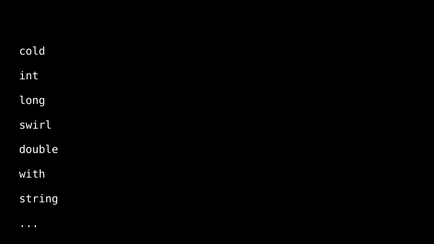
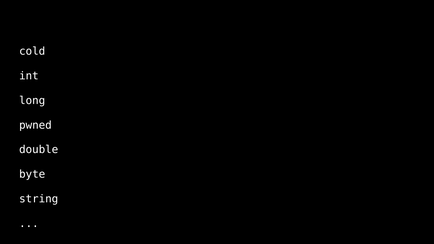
swirl: swirl -> pwned
with: with -> byte
